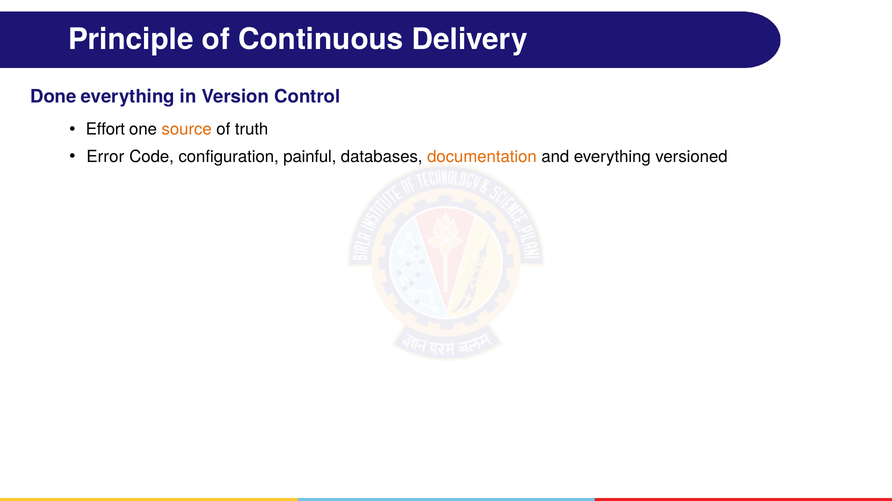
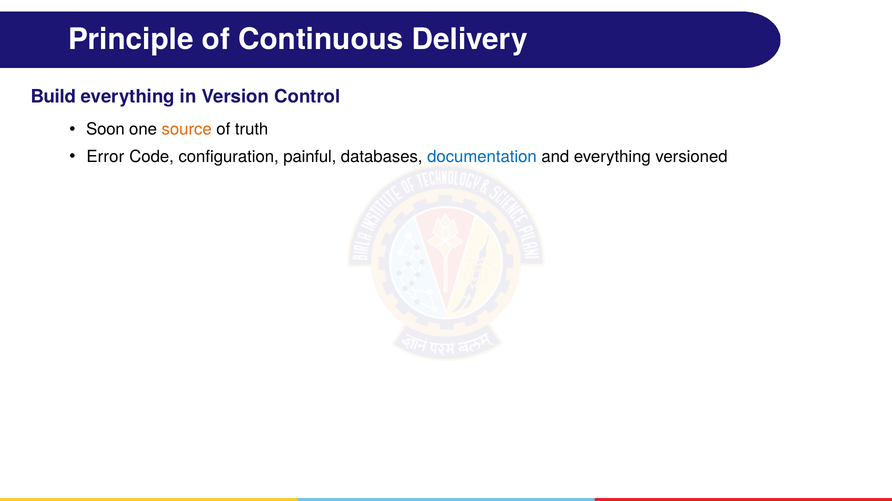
Done: Done -> Build
Effort: Effort -> Soon
documentation colour: orange -> blue
